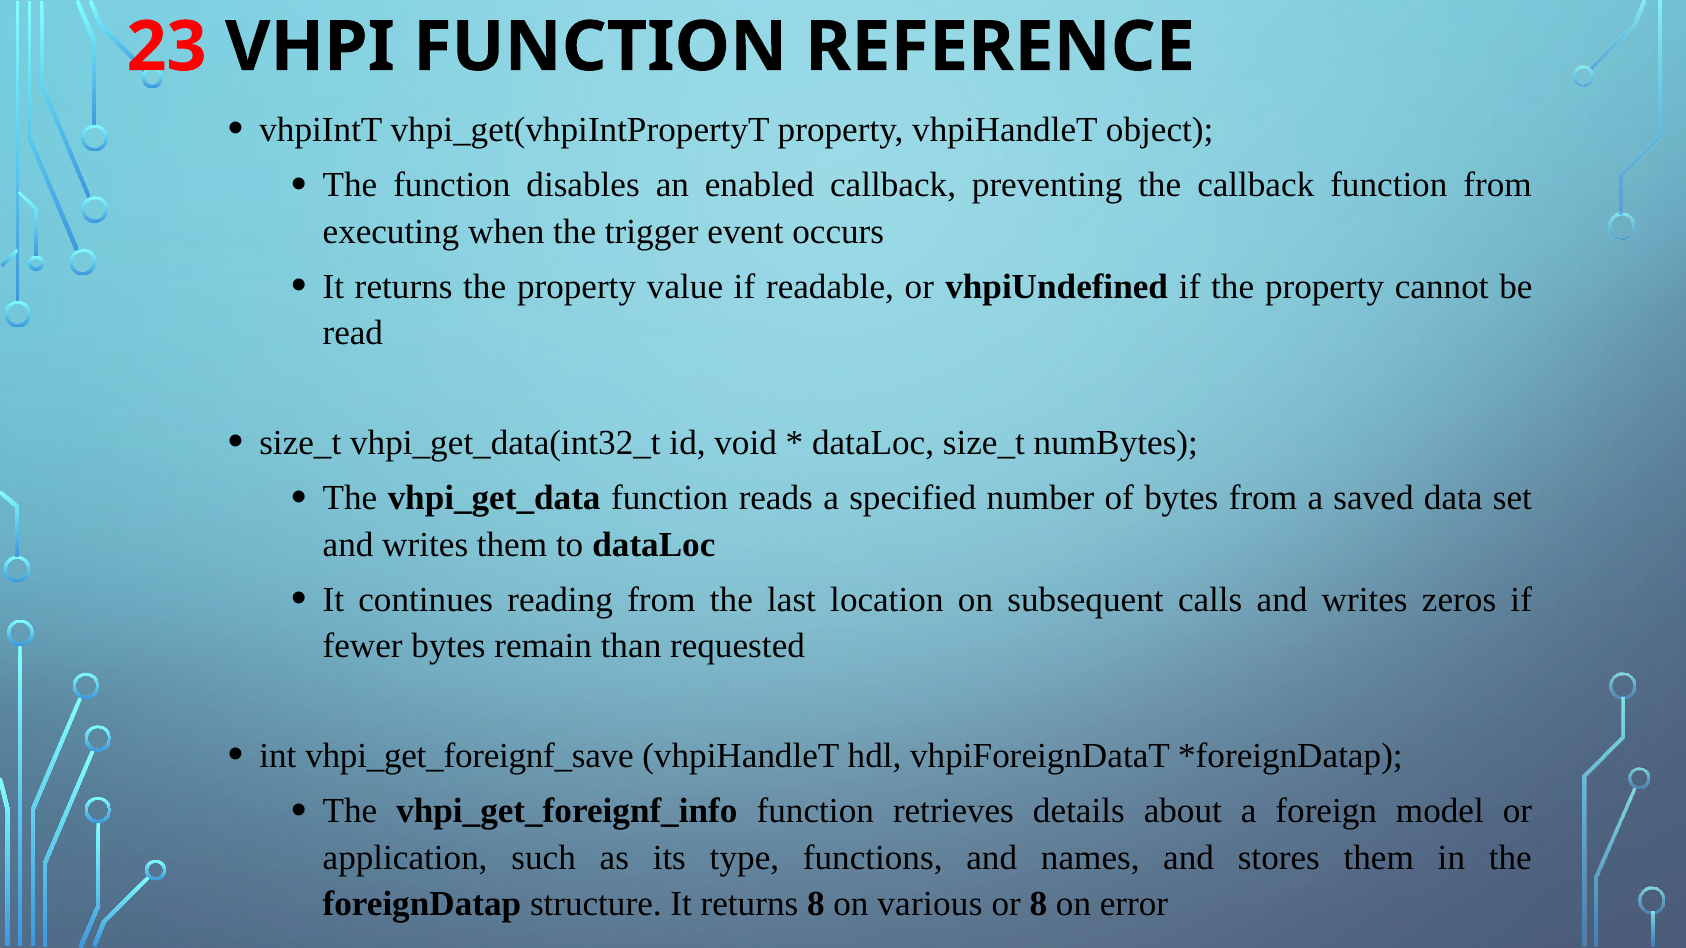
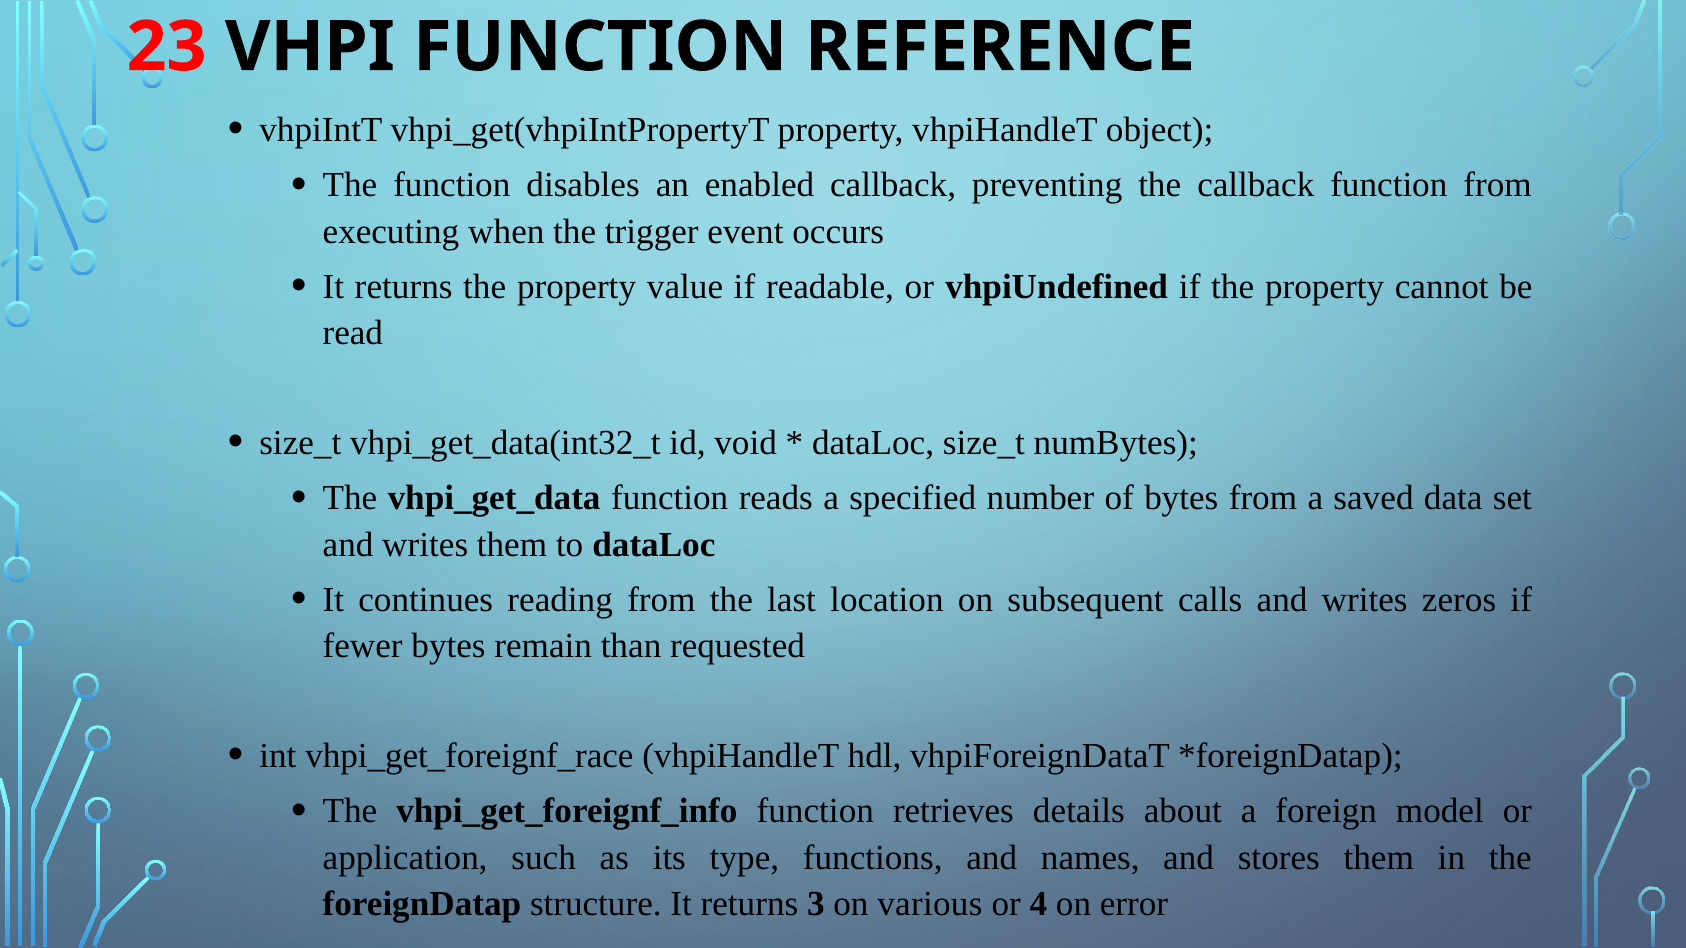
vhpi_get_foreignf_save: vhpi_get_foreignf_save -> vhpi_get_foreignf_race
returns 8: 8 -> 3
or 8: 8 -> 4
